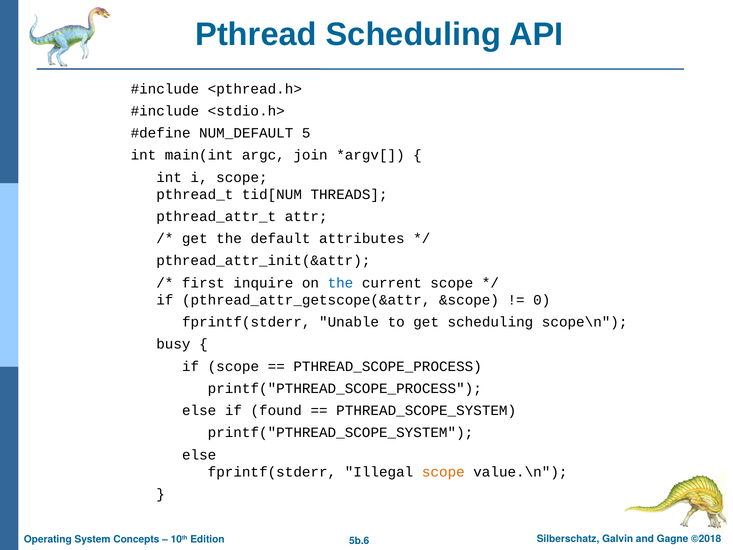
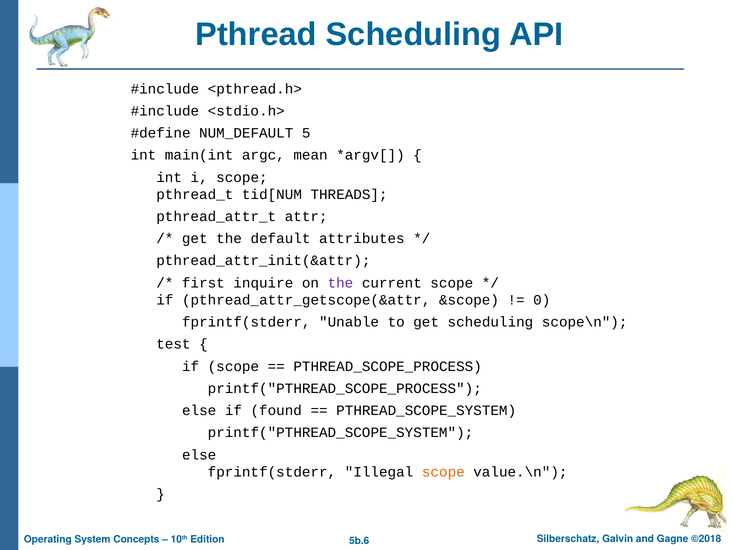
join: join -> mean
the at (340, 283) colour: blue -> purple
busy: busy -> test
